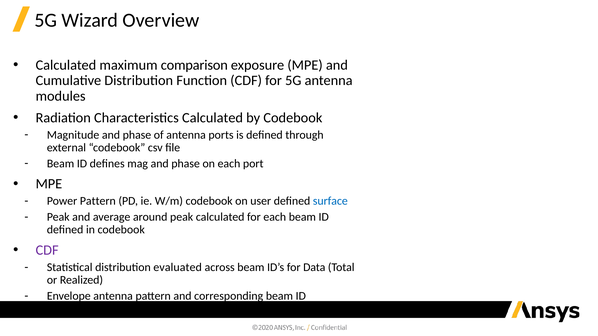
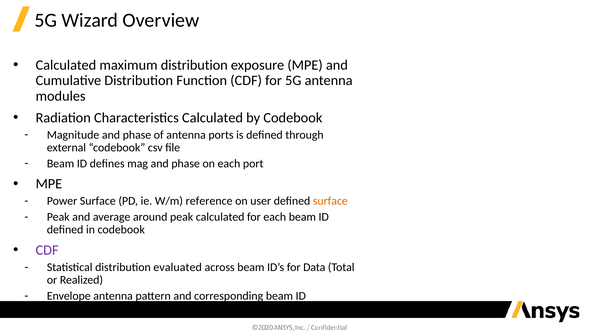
maximum comparison: comparison -> distribution
Power Pattern: Pattern -> Surface
W/m codebook: codebook -> reference
surface at (330, 201) colour: blue -> orange
